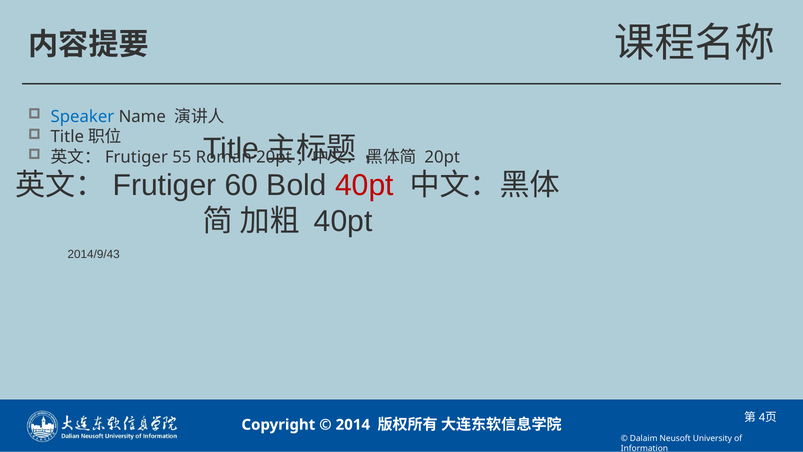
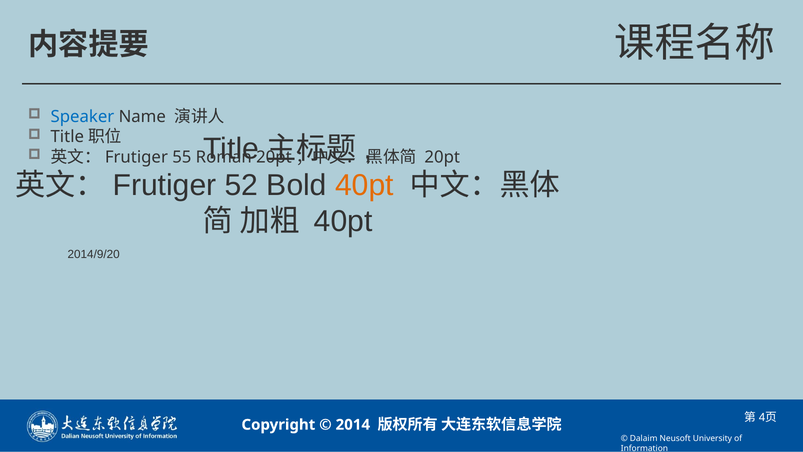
60: 60 -> 52
40pt at (364, 185) colour: red -> orange
2014/9/43: 2014/9/43 -> 2014/9/20
